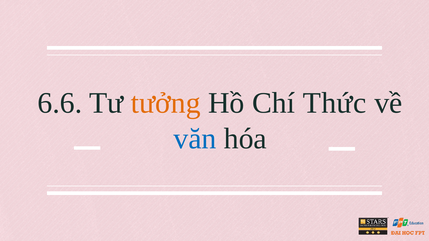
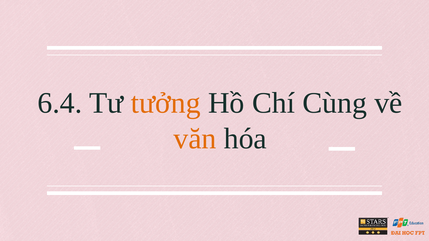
6.6: 6.6 -> 6.4
Thức: Thức -> Cùng
văn colour: blue -> orange
